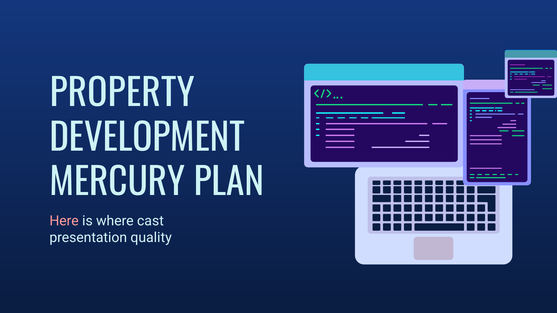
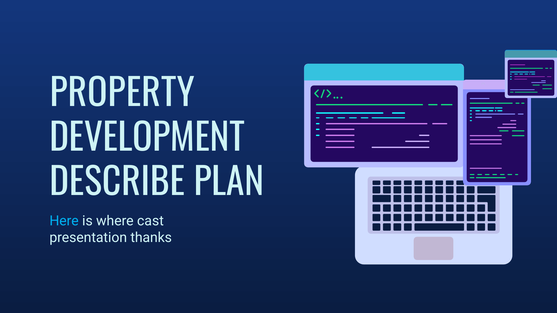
MERCURY: MERCURY -> DESCRIBE
Here colour: pink -> light blue
quality: quality -> thanks
